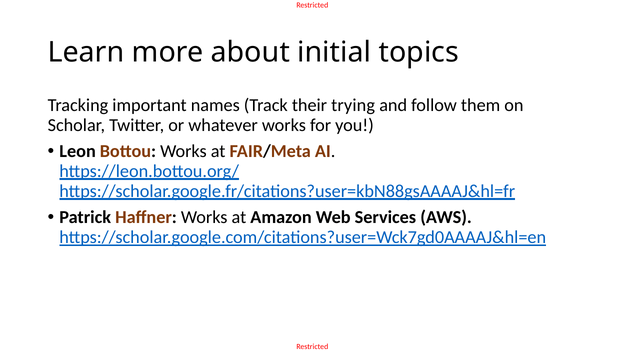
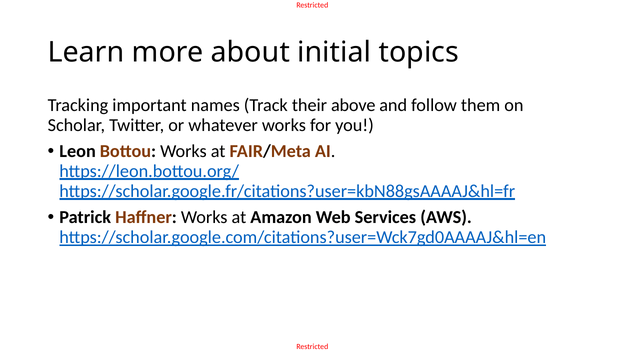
trying: trying -> above
